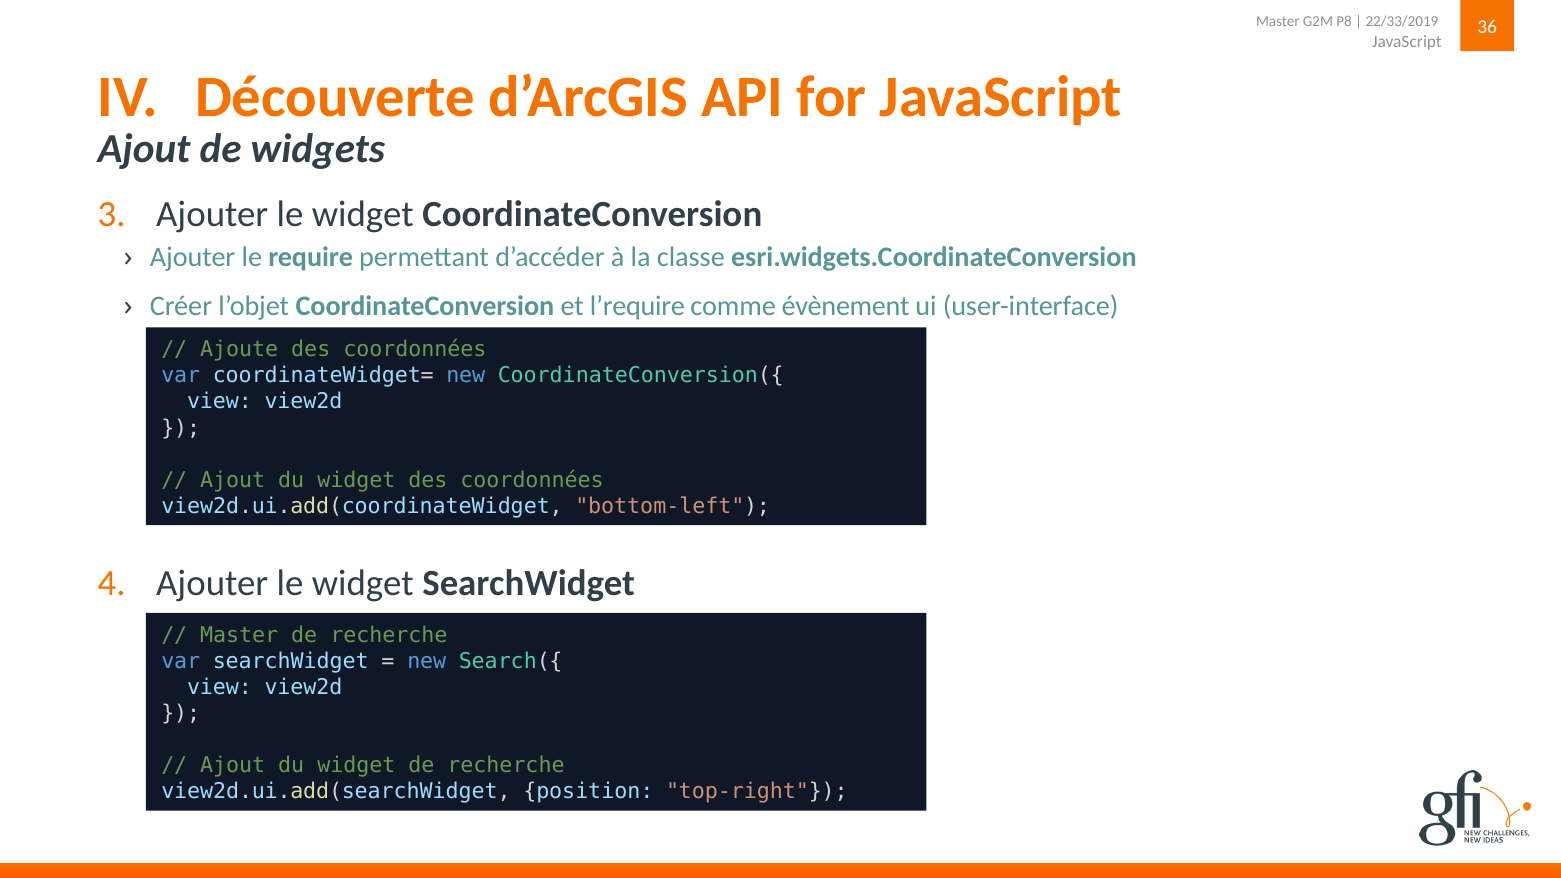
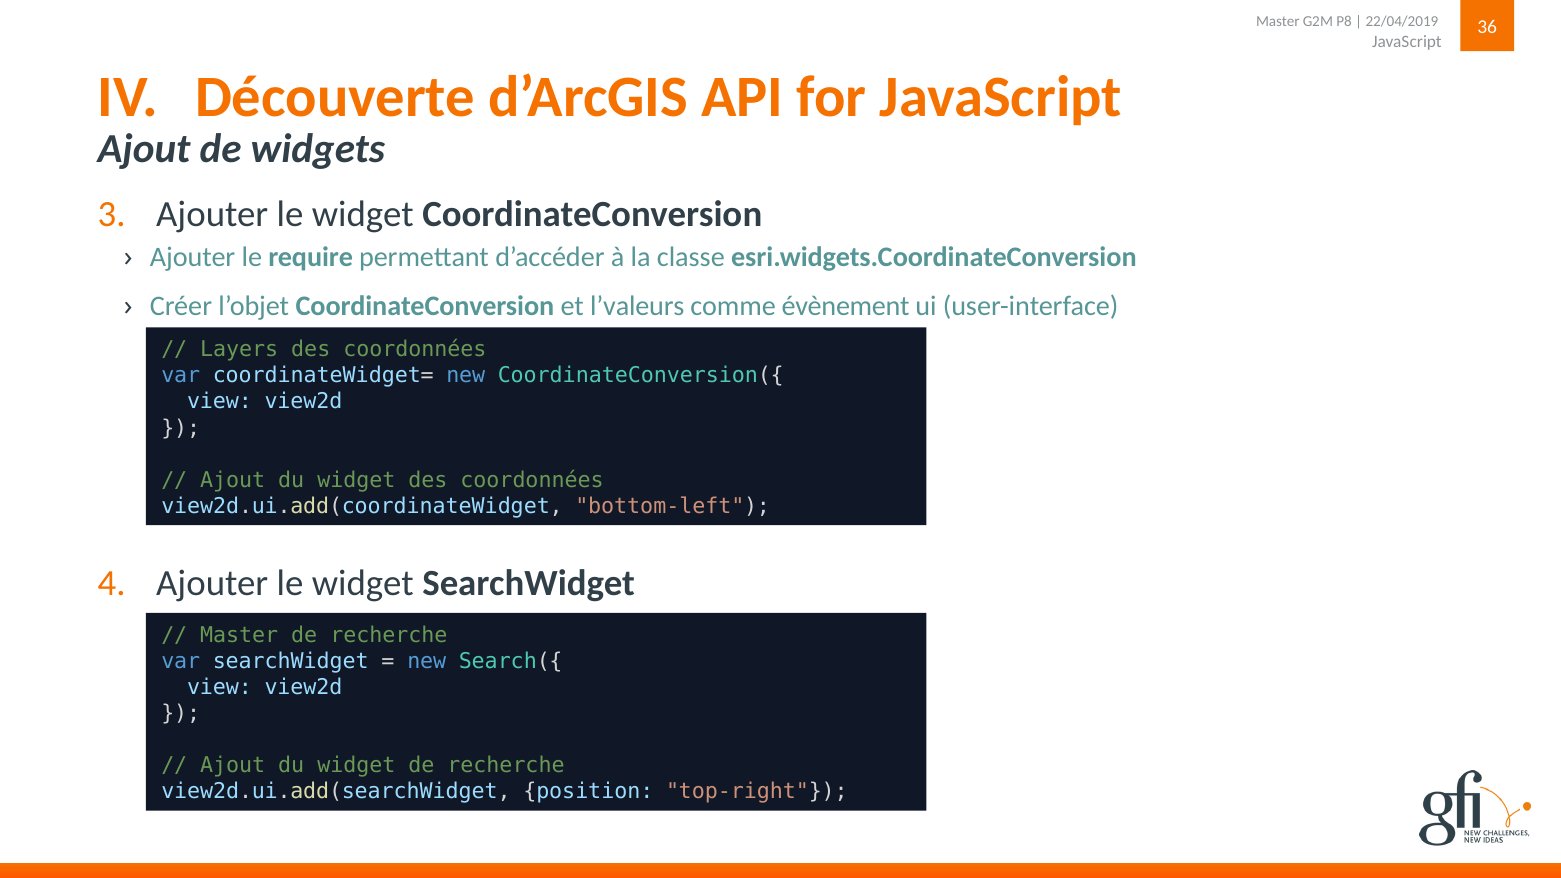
22/33/2019: 22/33/2019 -> 22/04/2019
l’require: l’require -> l’valeurs
Ajoute: Ajoute -> Layers
